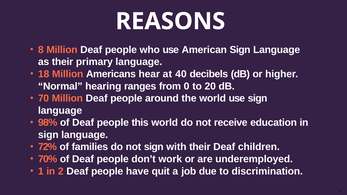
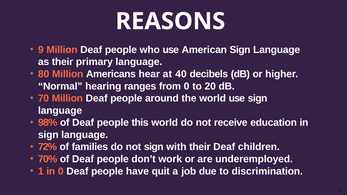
8: 8 -> 9
18: 18 -> 80
in 2: 2 -> 0
